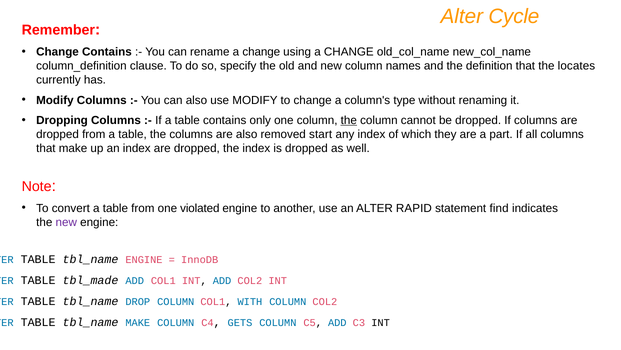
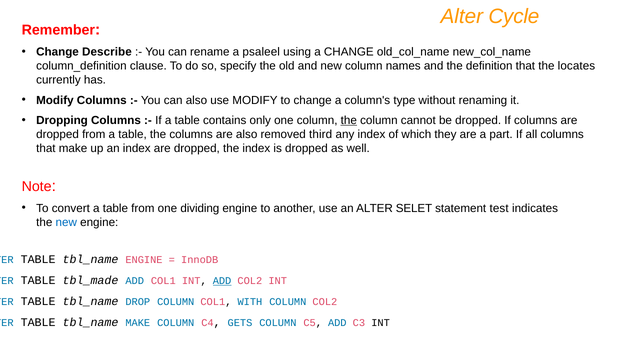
Change Contains: Contains -> Describe
rename a change: change -> psaleel
start: start -> third
violated: violated -> dividing
RAPID: RAPID -> SELET
find: find -> test
new at (66, 222) colour: purple -> blue
ADD at (222, 280) underline: none -> present
